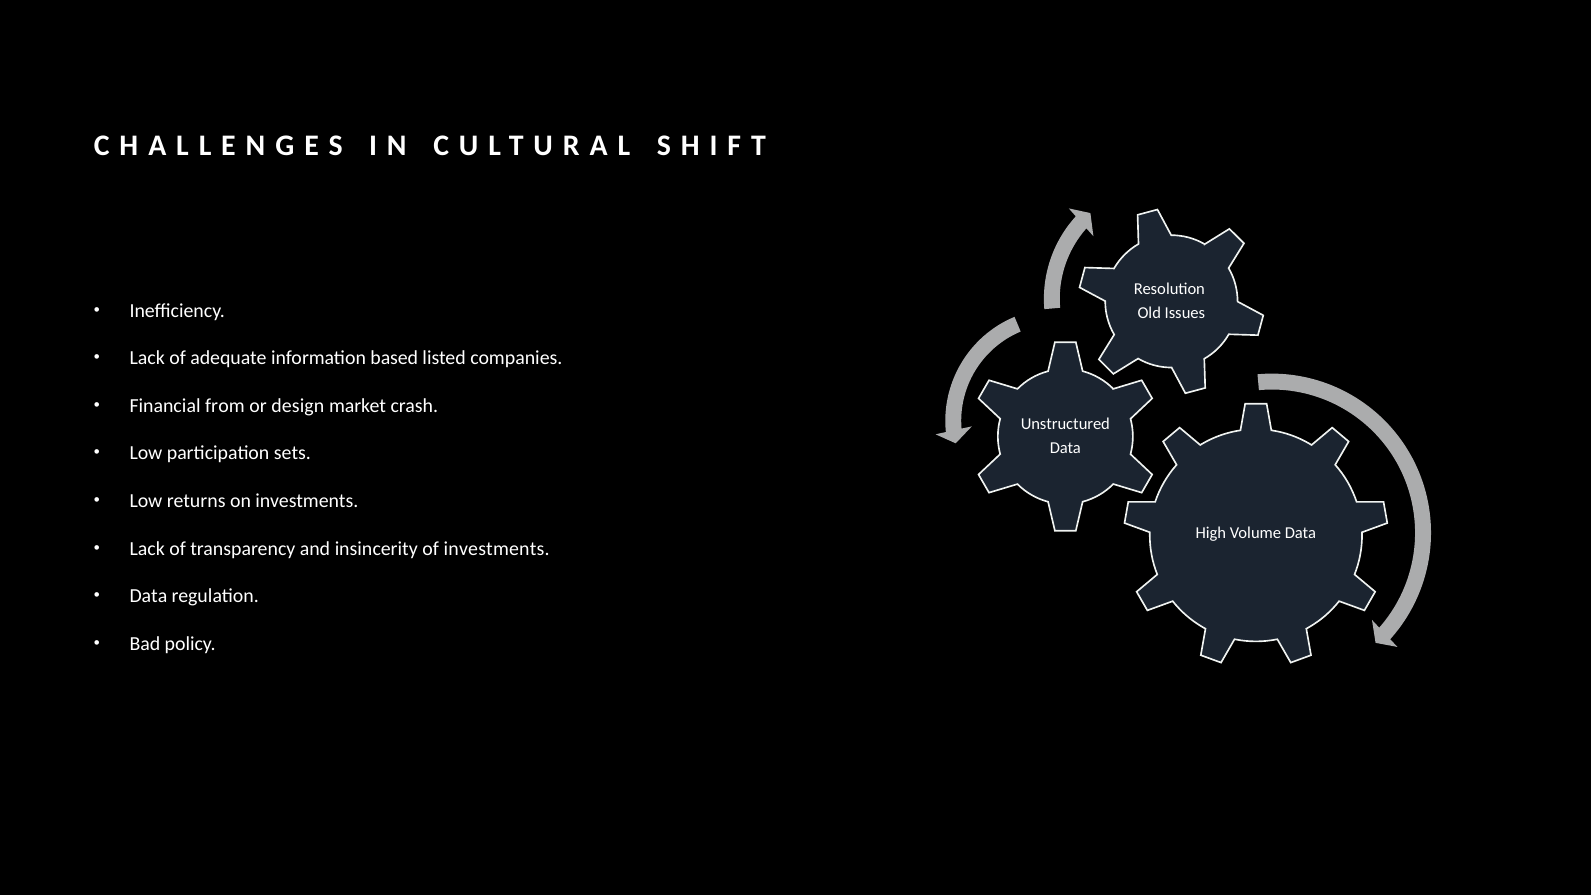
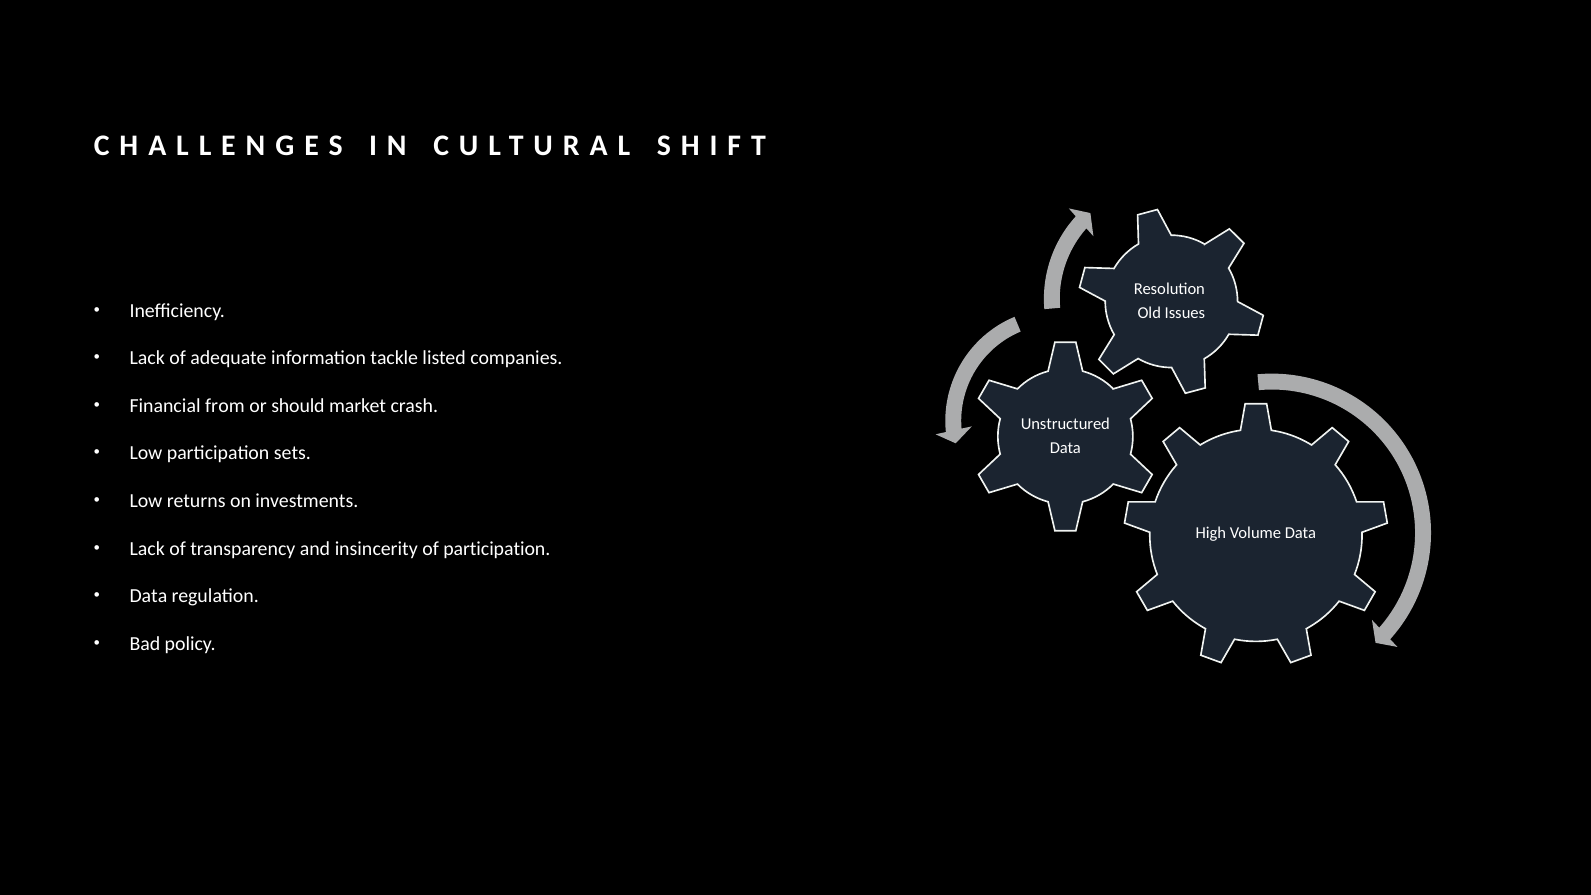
based: based -> tackle
design: design -> should
of investments: investments -> participation
